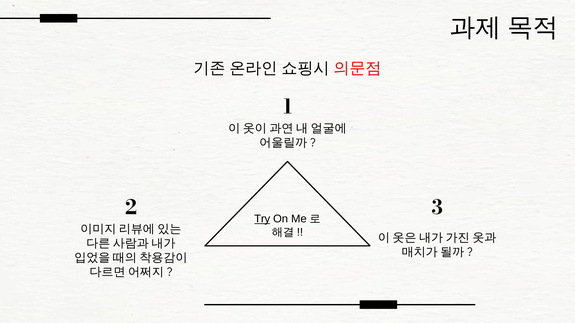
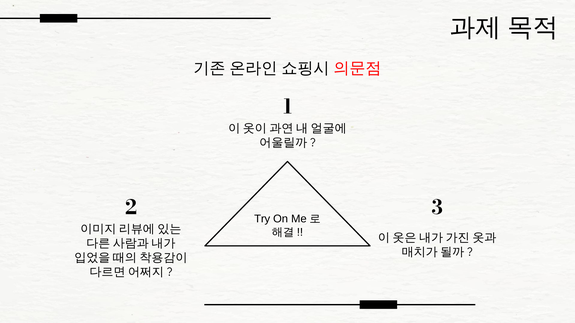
Try underline: present -> none
